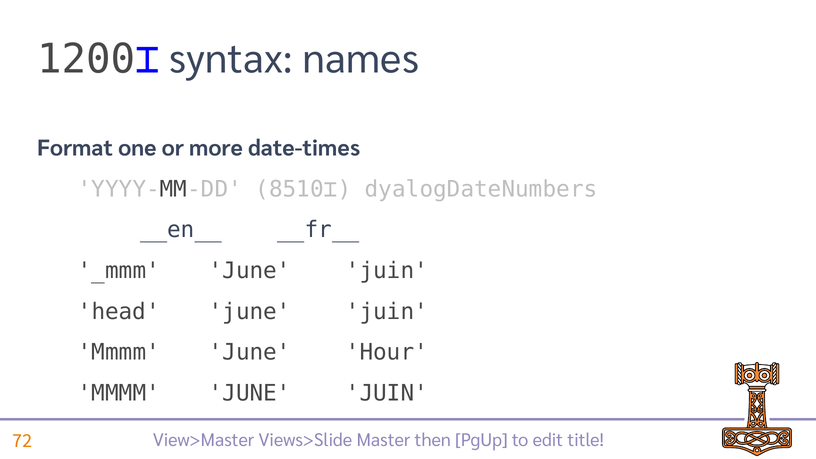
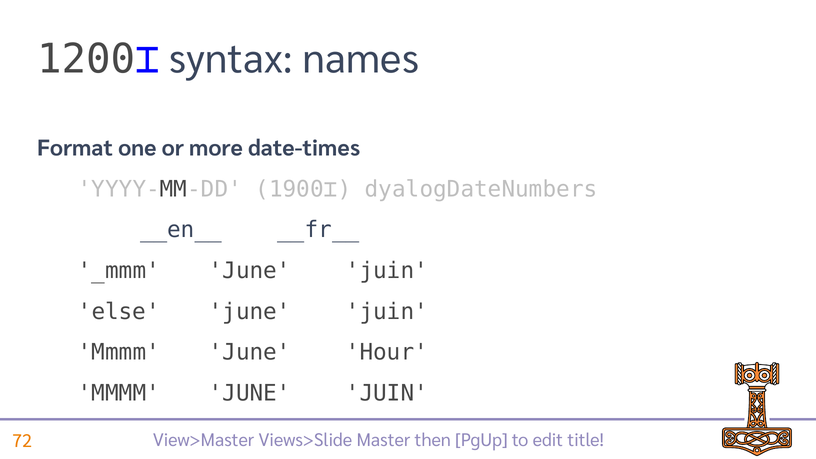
8510⌶: 8510⌶ -> 1900⌶
head: head -> else
